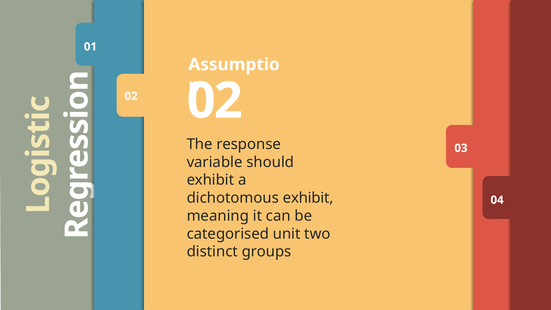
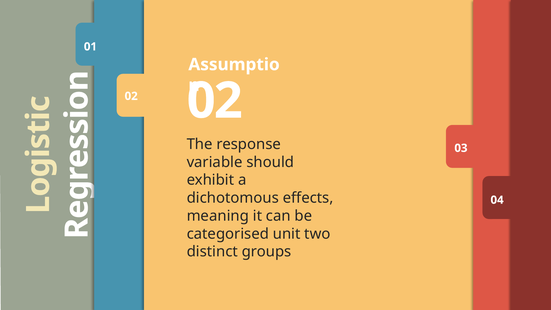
exhibit at (308, 198): exhibit -> effects
